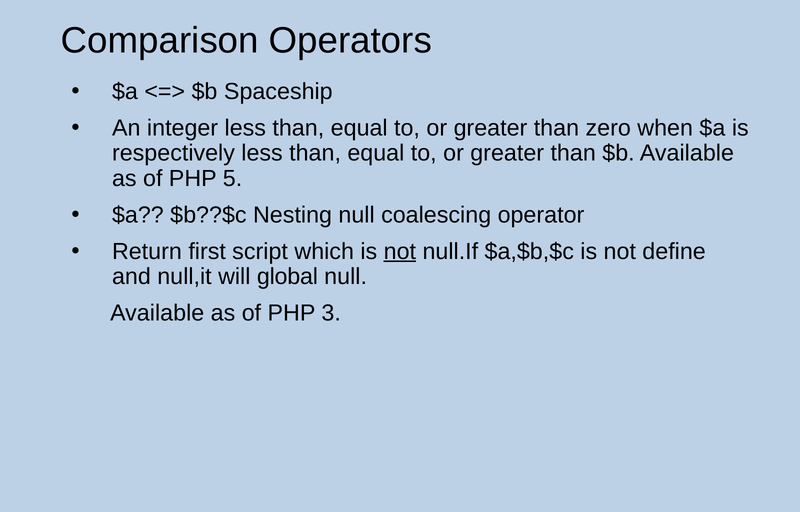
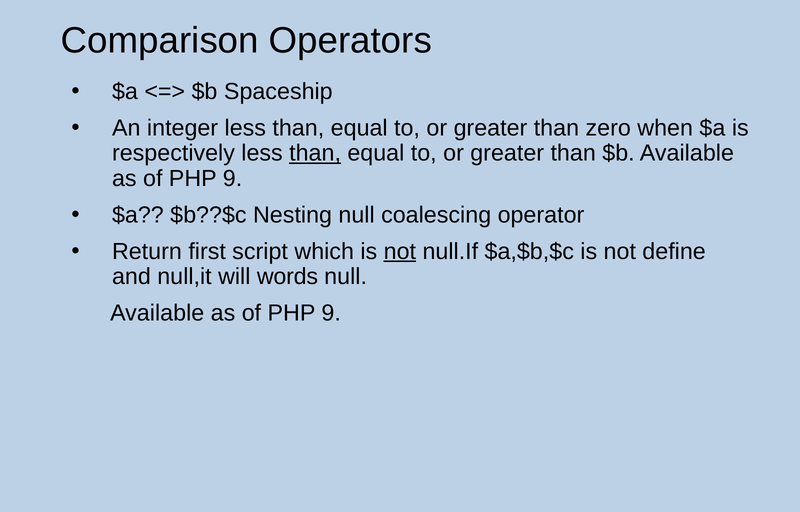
than at (315, 153) underline: none -> present
5 at (233, 178): 5 -> 9
global: global -> words
3 at (331, 313): 3 -> 9
